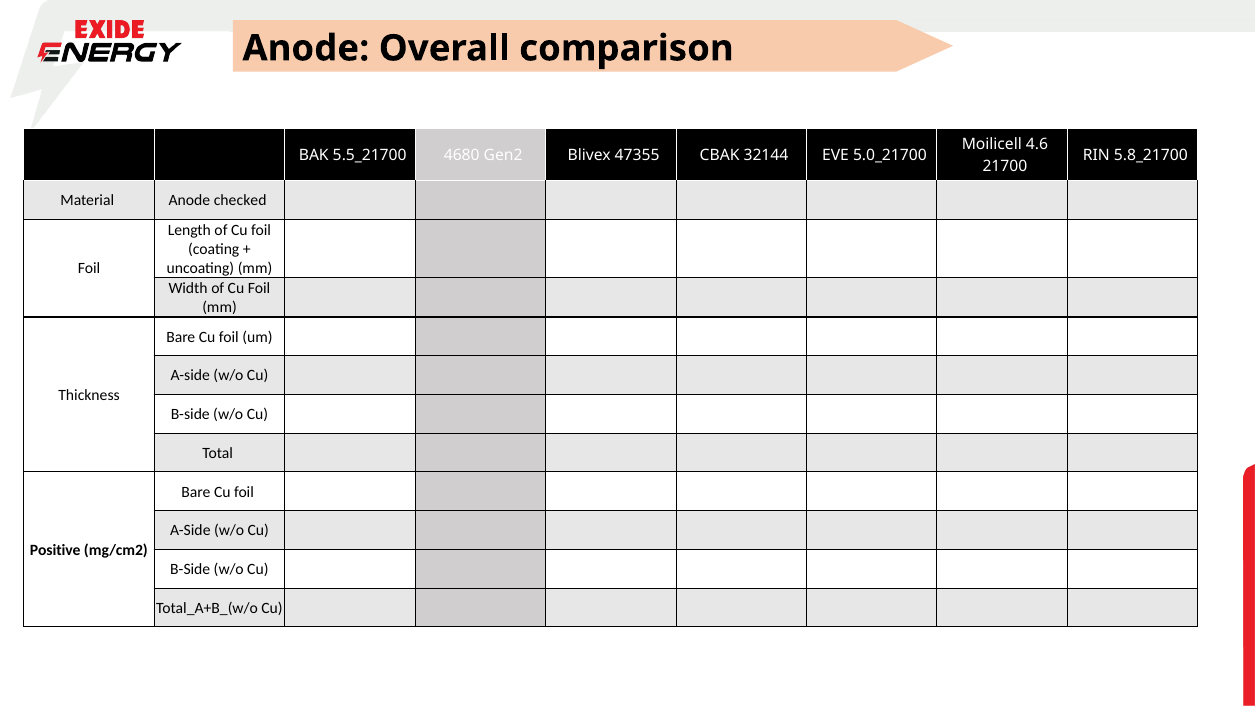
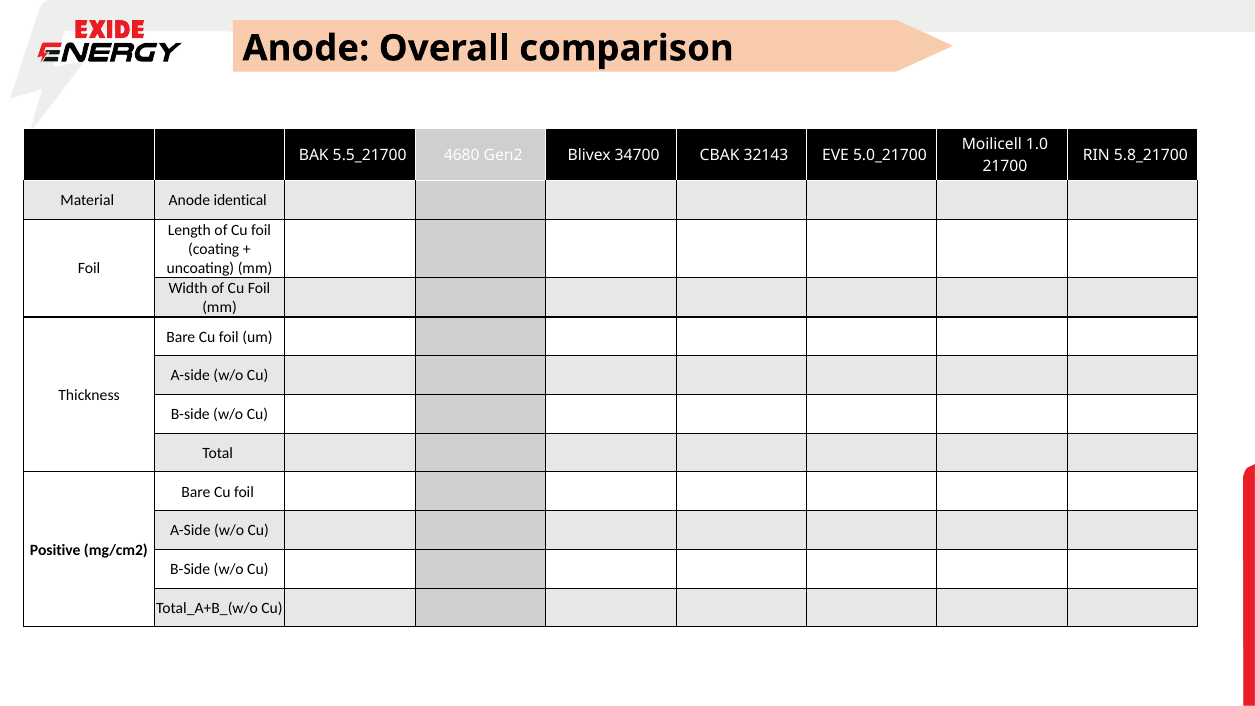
4.6: 4.6 -> 1.0
47355: 47355 -> 34700
32144: 32144 -> 32143
checked: checked -> identical
